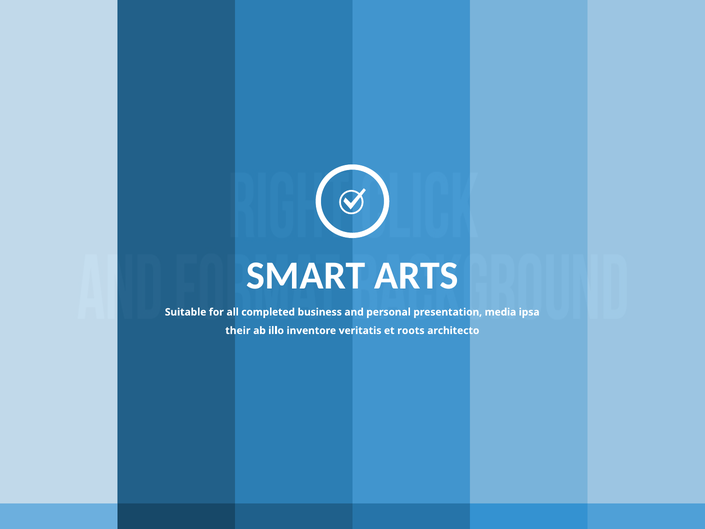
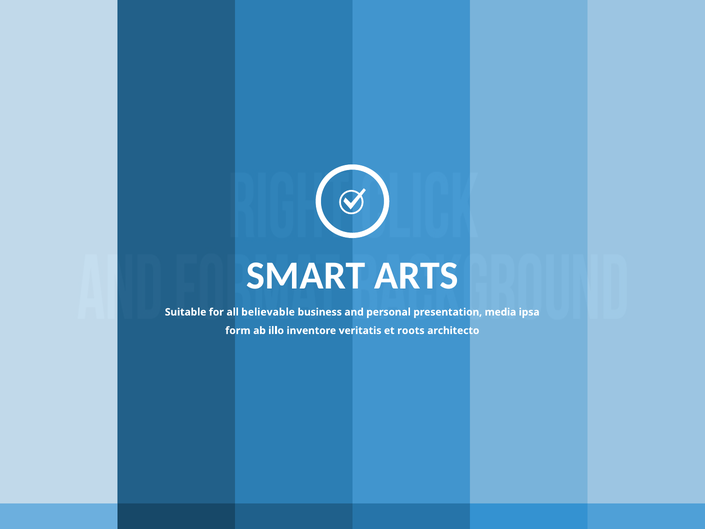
completed: completed -> believable
their: their -> form
